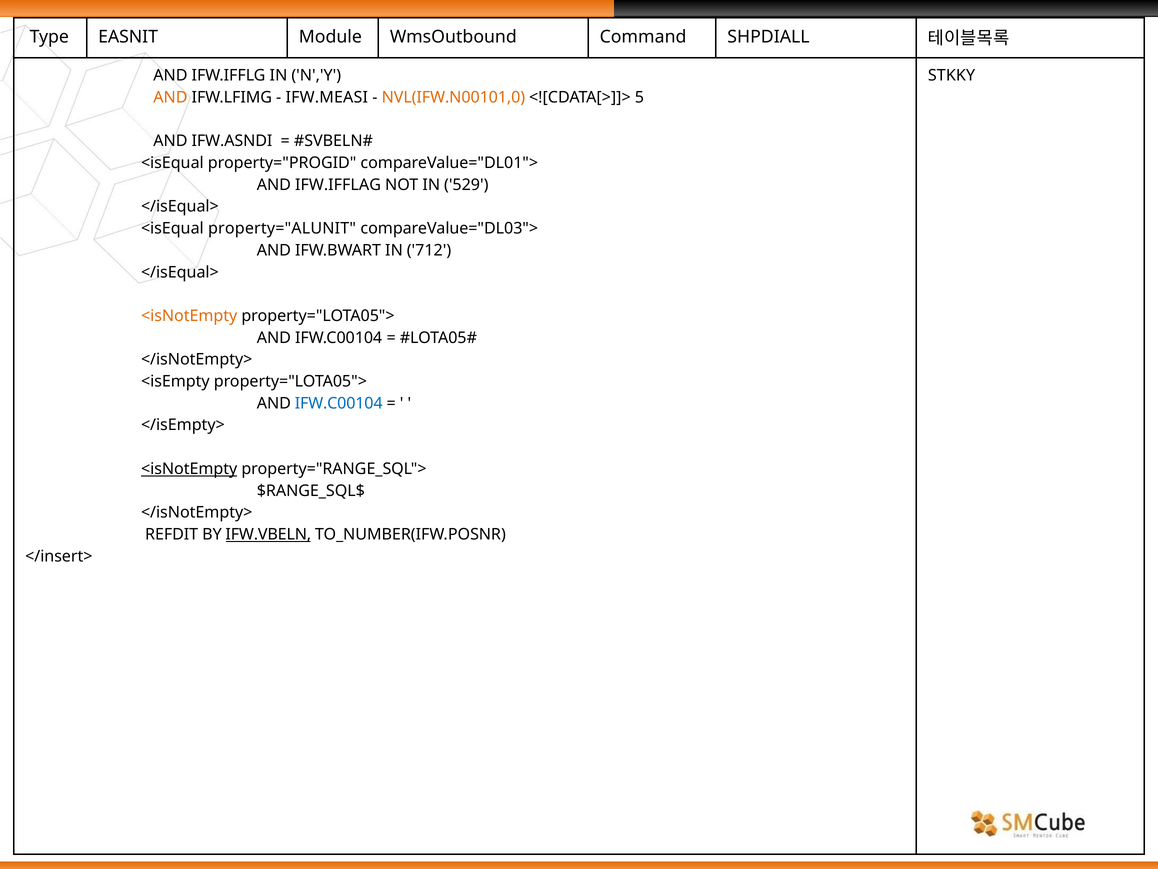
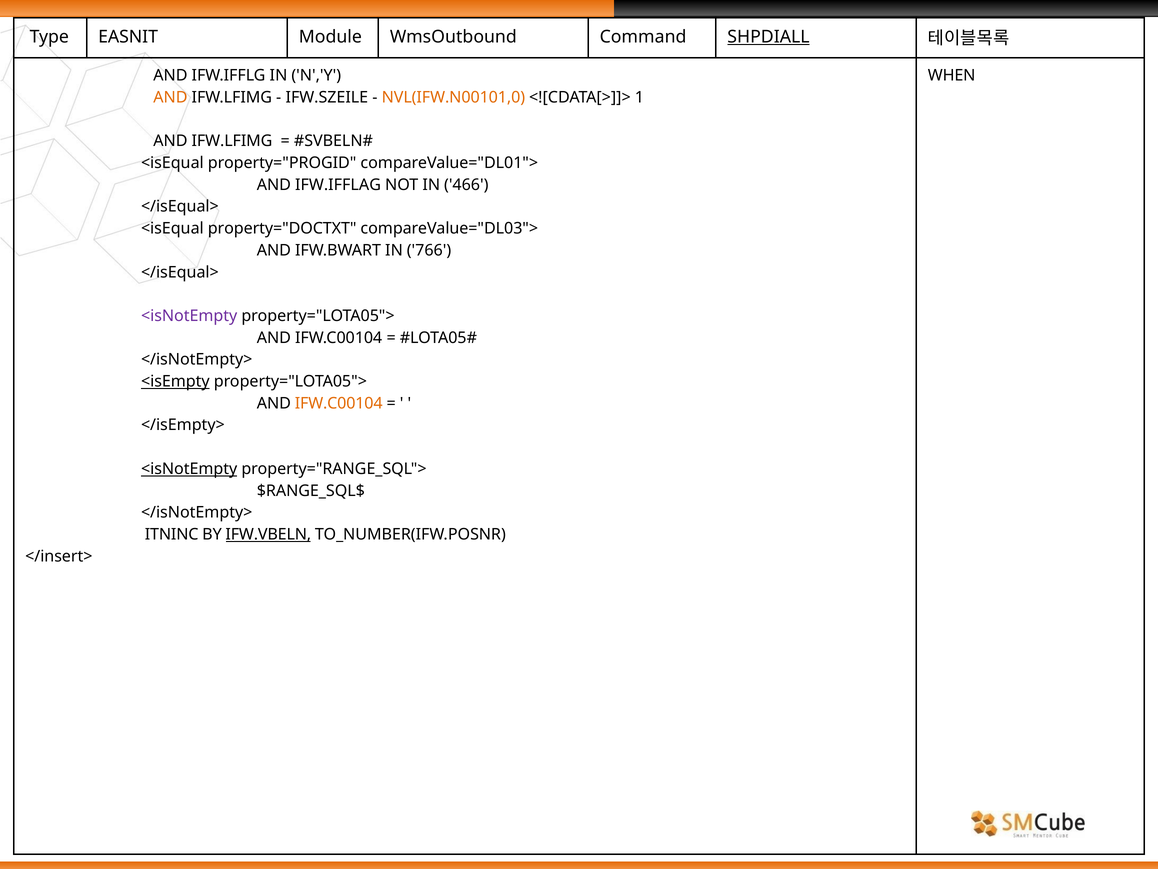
SHPDIALL underline: none -> present
STKKY: STKKY -> WHEN
IFW.MEASI: IFW.MEASI -> IFW.SZEILE
5: 5 -> 1
IFW.ASNDI at (232, 141): IFW.ASNDI -> IFW.LFIMG
529: 529 -> 466
property="ALUNIT: property="ALUNIT -> property="DOCTXT
712: 712 -> 766
<isNotEmpty at (189, 316) colour: orange -> purple
<isEmpty underline: none -> present
IFW.C00104 at (339, 403) colour: blue -> orange
REFDIT: REFDIT -> ITNINC
